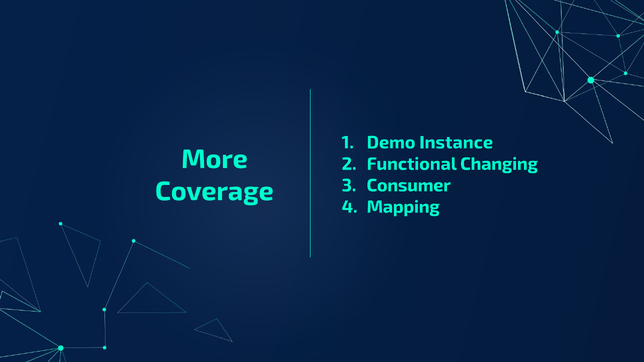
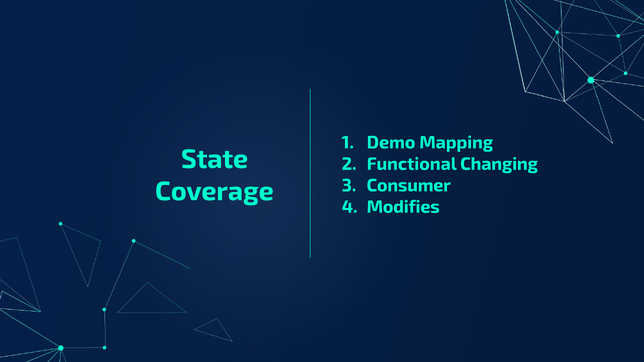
Instance: Instance -> Mapping
More: More -> State
Mapping: Mapping -> Modifies
